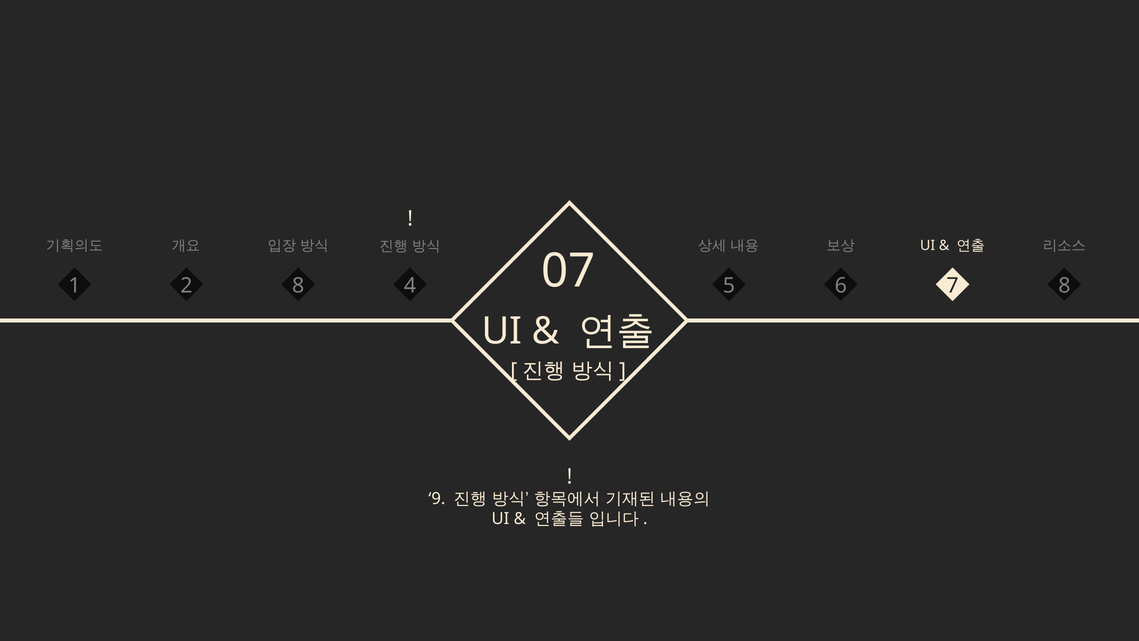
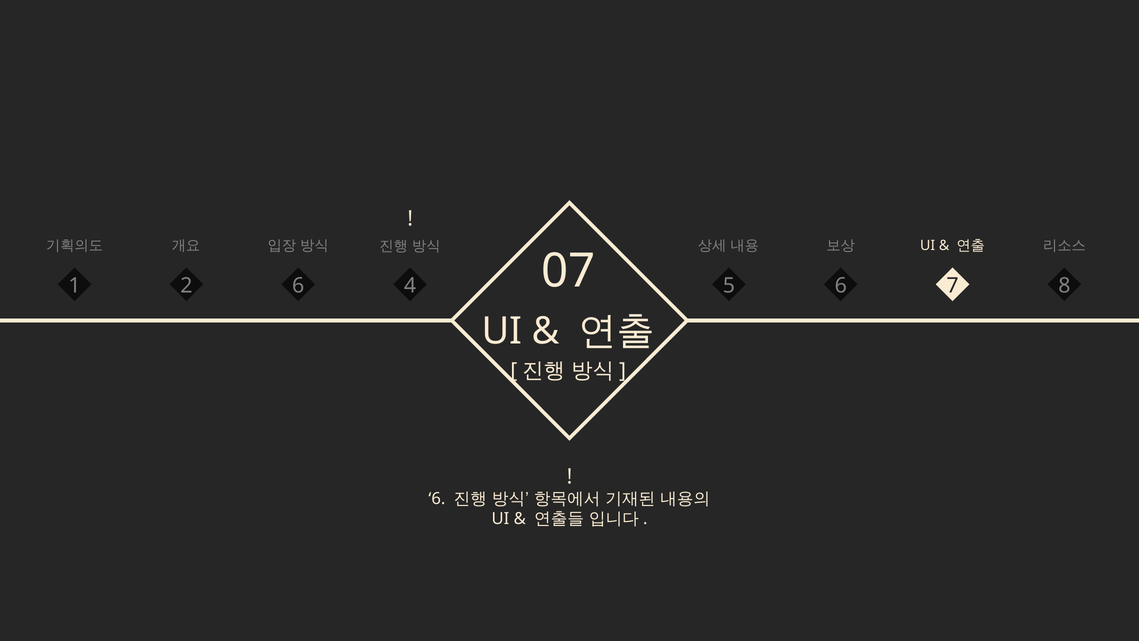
2 8: 8 -> 6
9 at (437, 499): 9 -> 6
